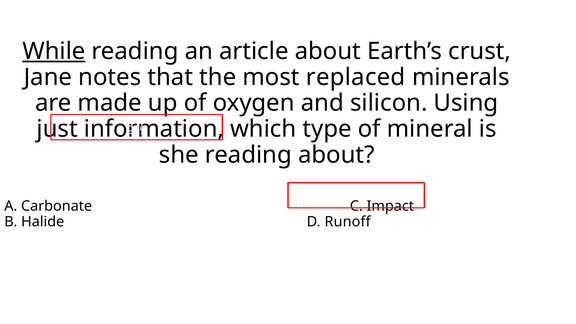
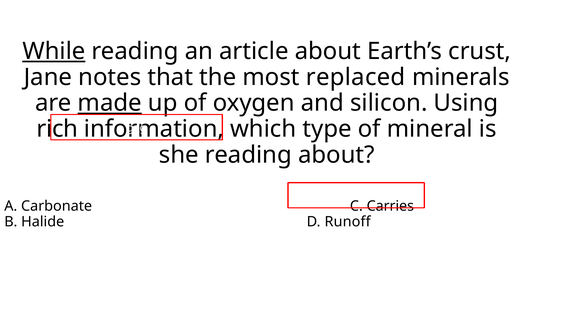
made underline: none -> present
just: just -> rich
Impact: Impact -> Carries
